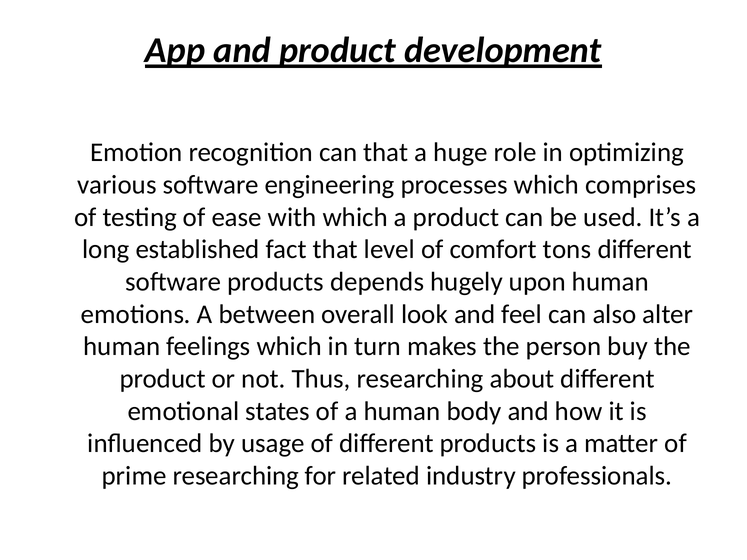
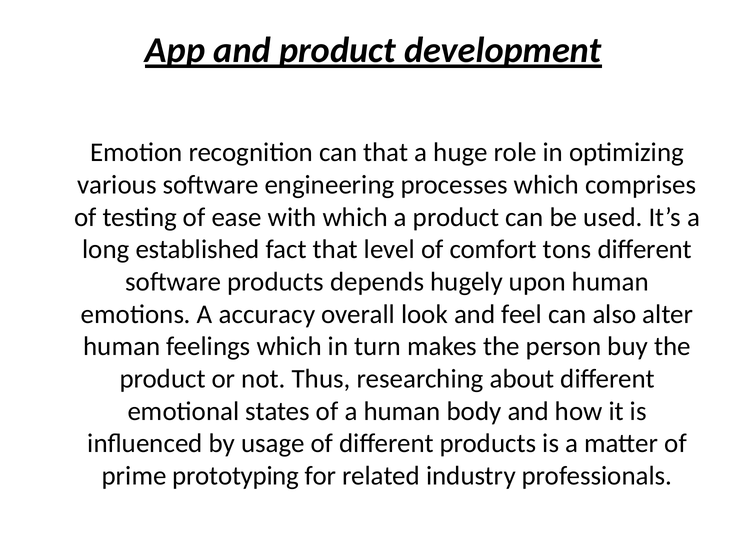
between: between -> accuracy
prime researching: researching -> prototyping
